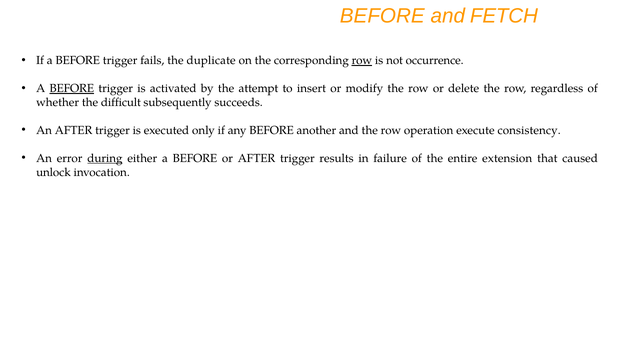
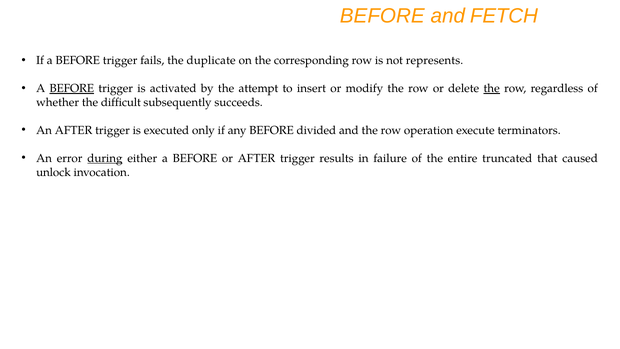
row at (362, 60) underline: present -> none
occurrence: occurrence -> represents
the at (492, 88) underline: none -> present
another: another -> divided
consistency: consistency -> terminators
extension: extension -> truncated
